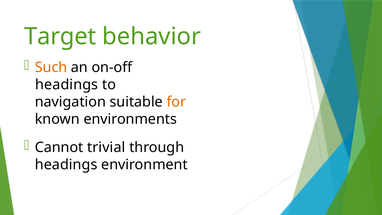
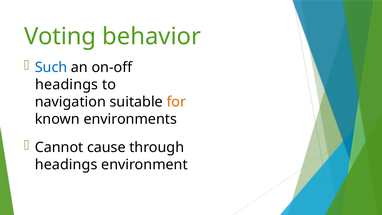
Target: Target -> Voting
Such colour: orange -> blue
trivial: trivial -> cause
